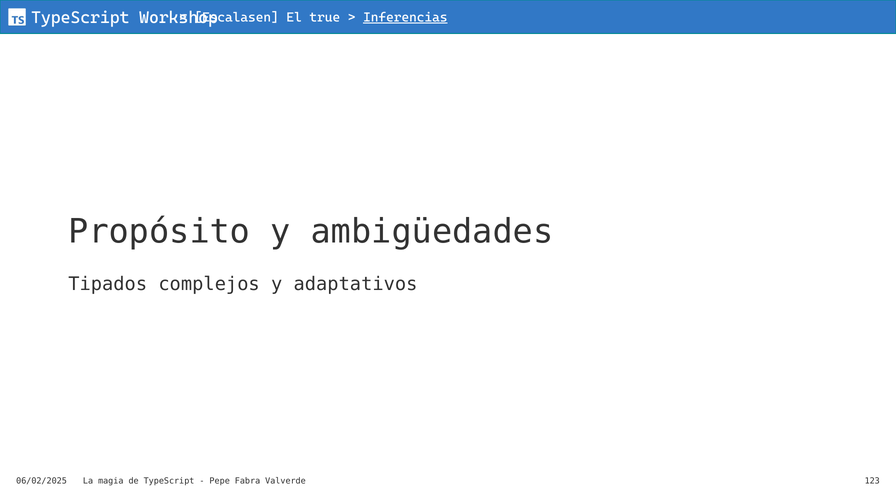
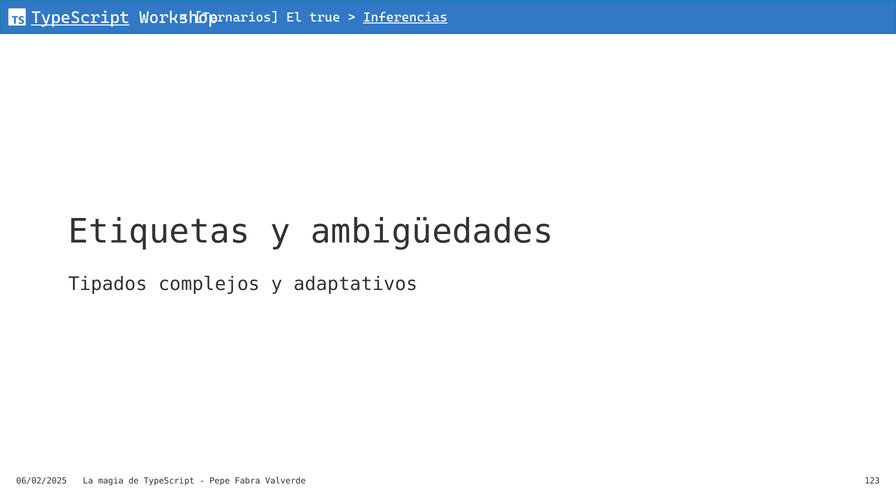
TypeScript at (80, 18) underline: none -> present
Escalasen: Escalasen -> Ternarios
Propósito: Propósito -> Etiquetas
